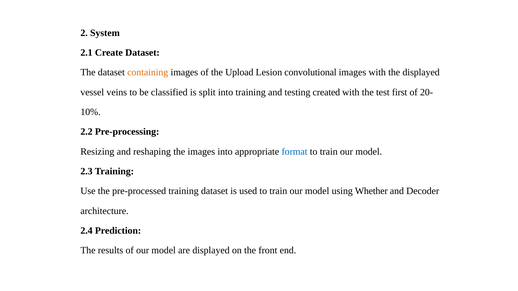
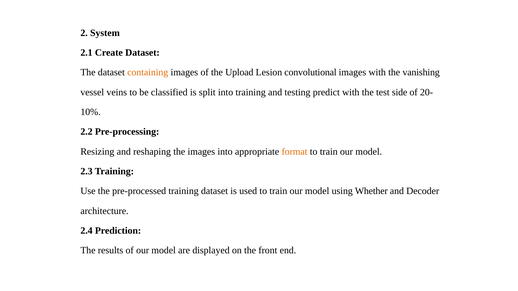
the displayed: displayed -> vanishing
created: created -> predict
first: first -> side
format colour: blue -> orange
